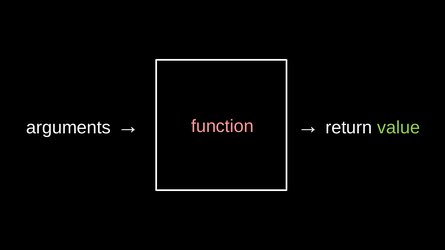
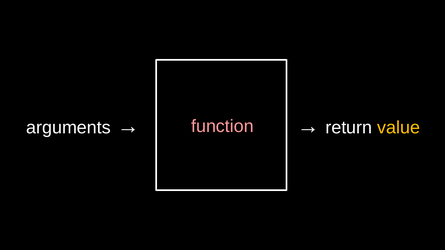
value colour: light green -> yellow
